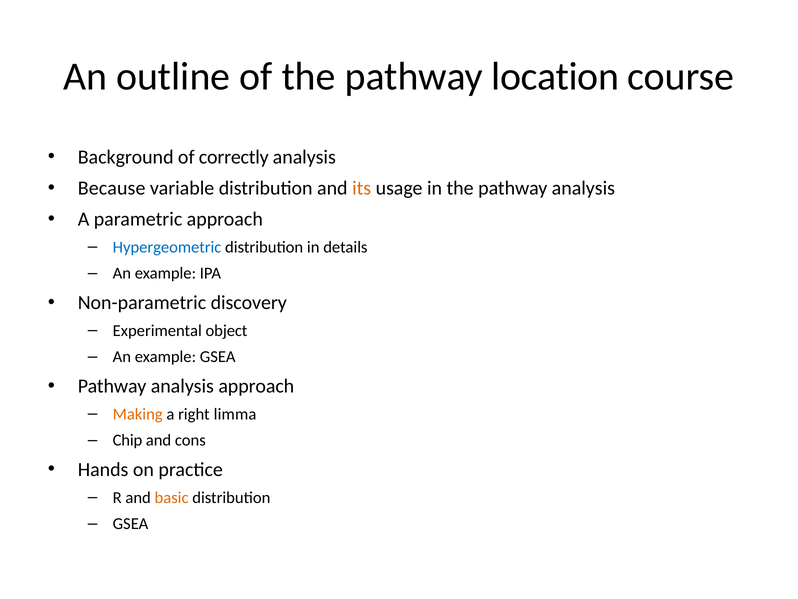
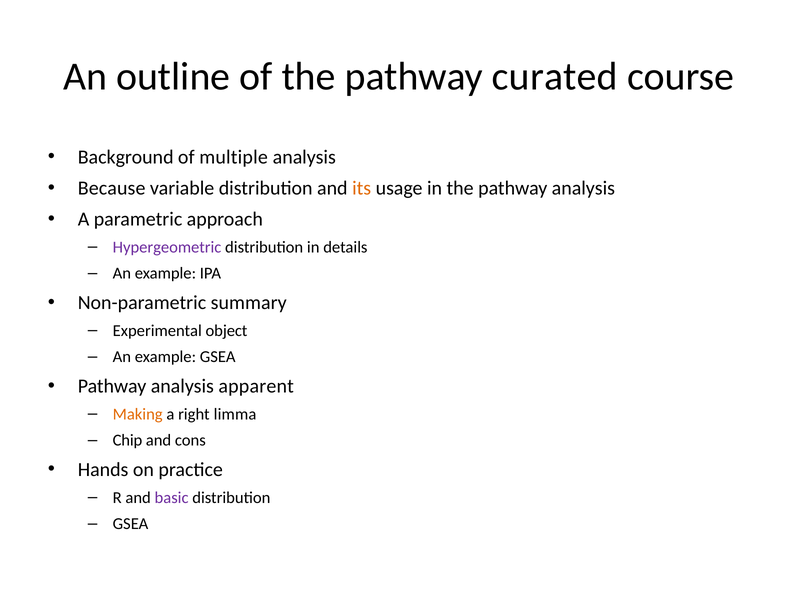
location: location -> curated
correctly: correctly -> multiple
Hypergeometric colour: blue -> purple
discovery: discovery -> summary
analysis approach: approach -> apparent
basic colour: orange -> purple
